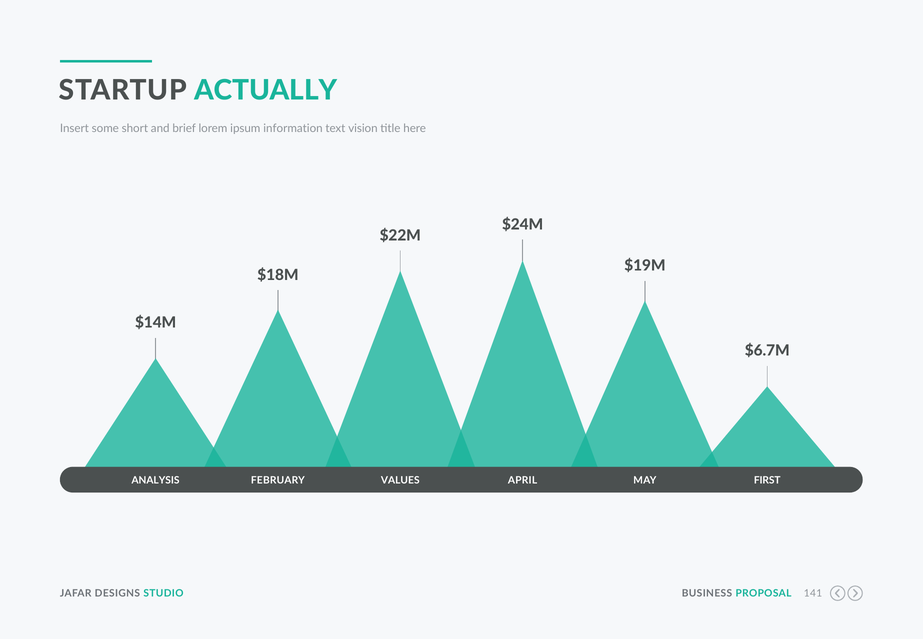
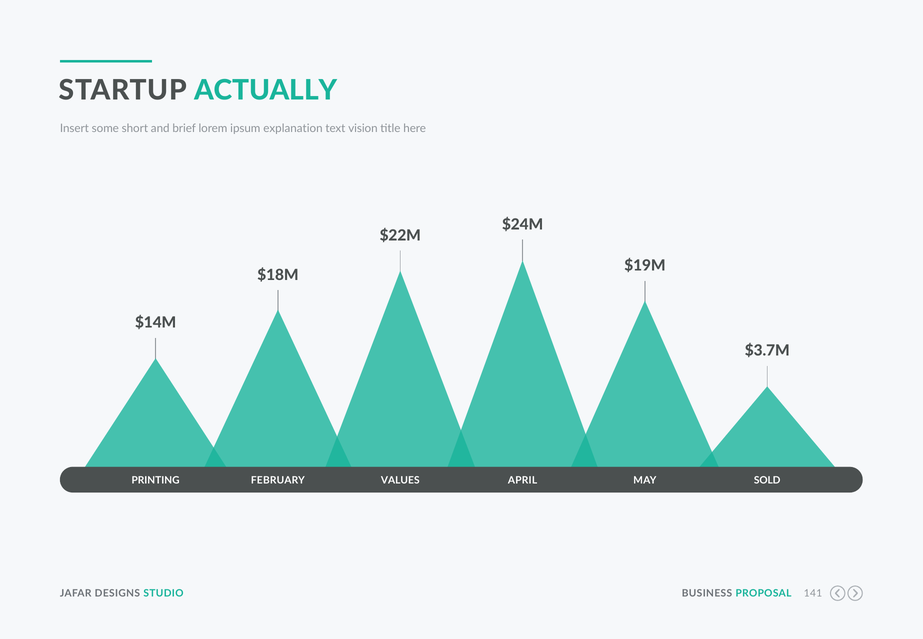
information: information -> explanation
$6.7M: $6.7M -> $3.7M
ANALYSIS: ANALYSIS -> PRINTING
FIRST: FIRST -> SOLD
